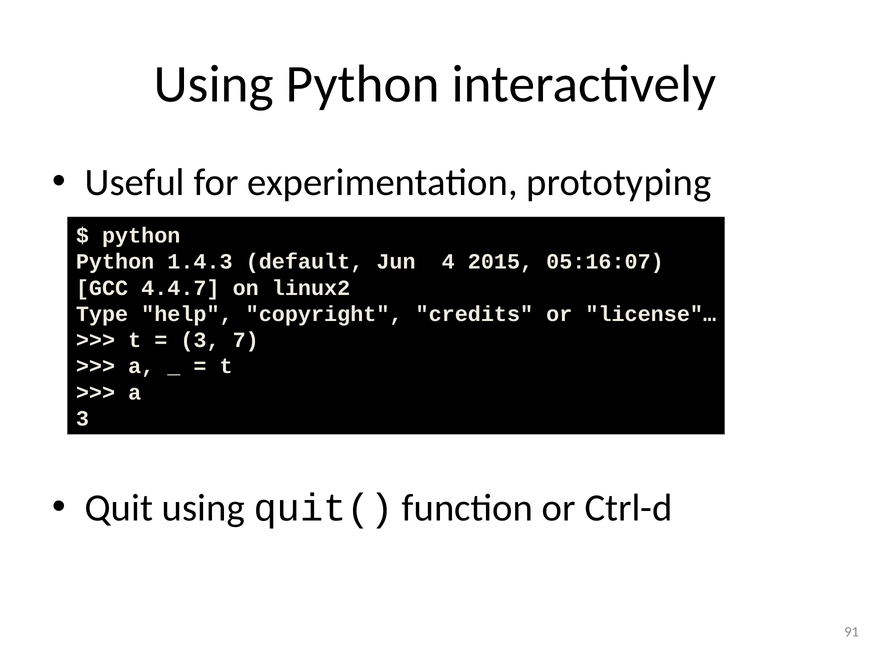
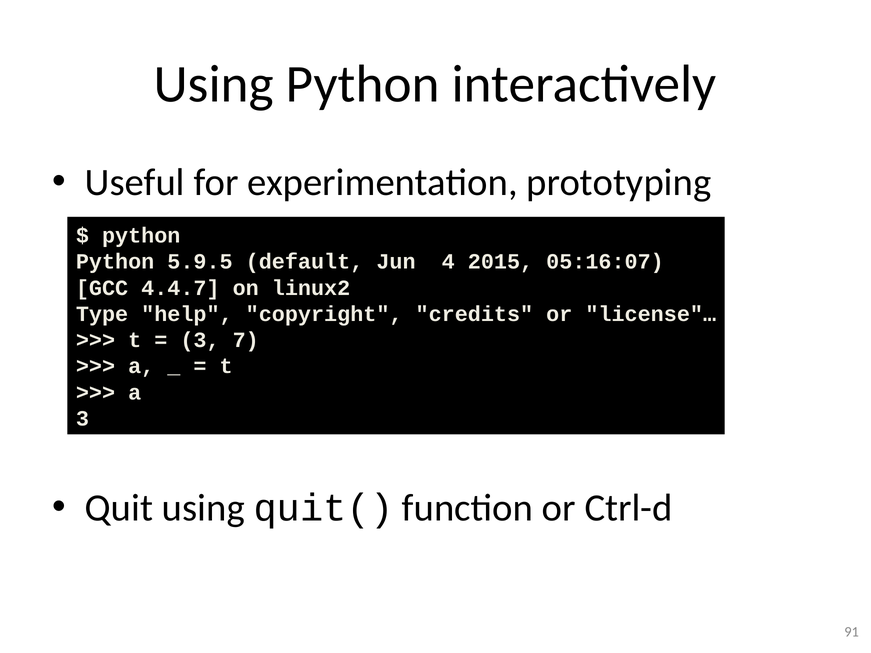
1.4.3: 1.4.3 -> 5.9.5
